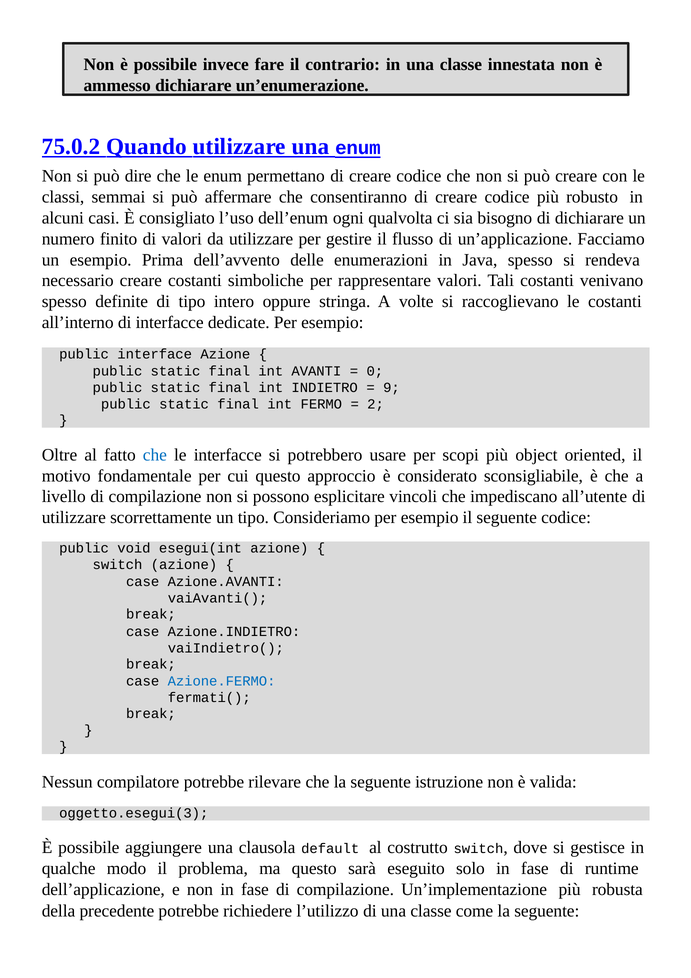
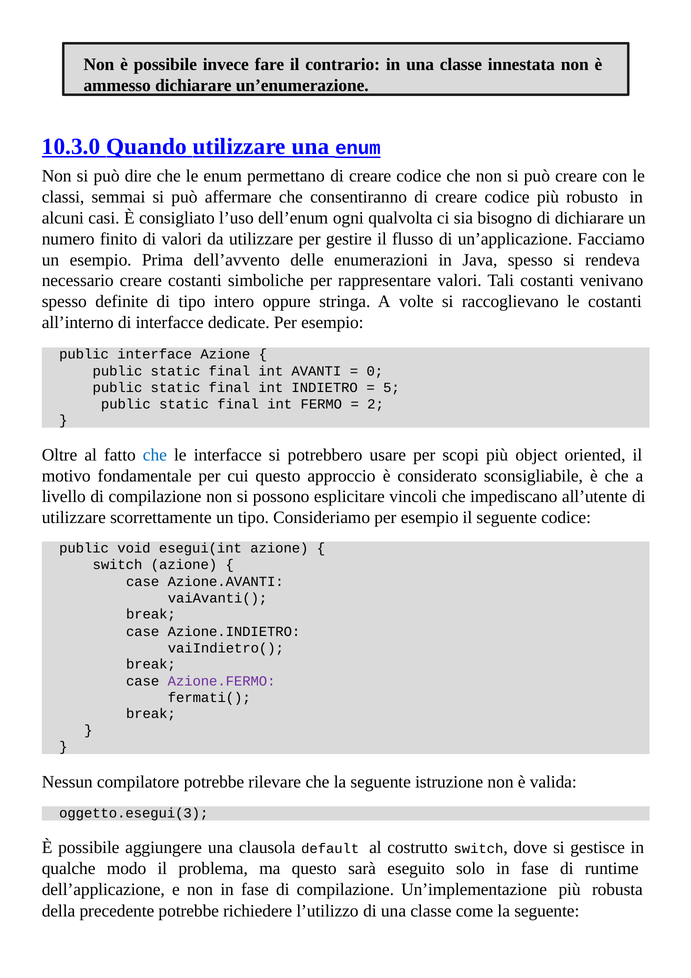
75.0.2: 75.0.2 -> 10.3.0
9: 9 -> 5
Azione.FERMO colour: blue -> purple
